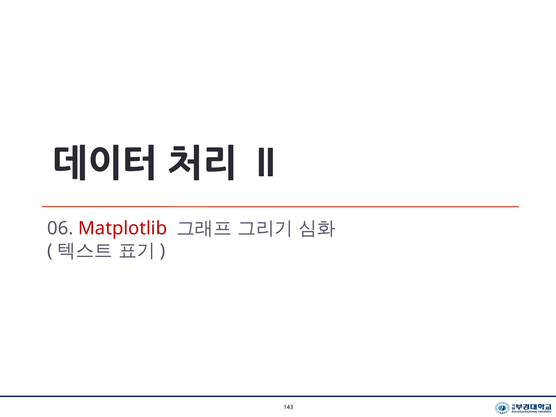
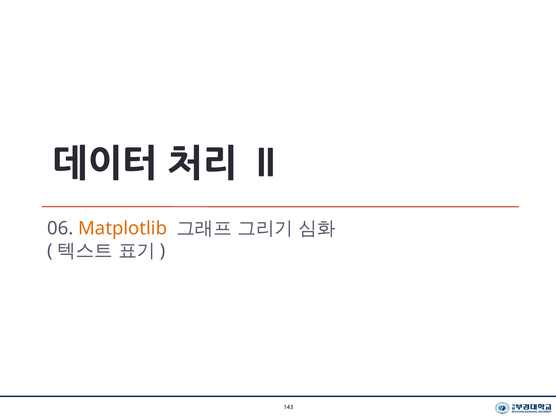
Matplotlib colour: red -> orange
